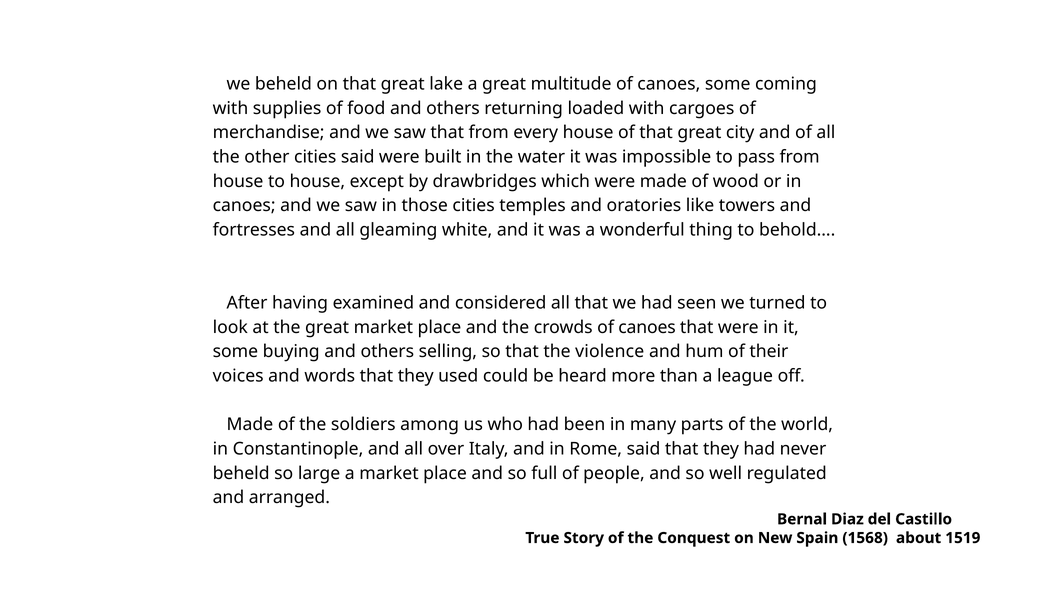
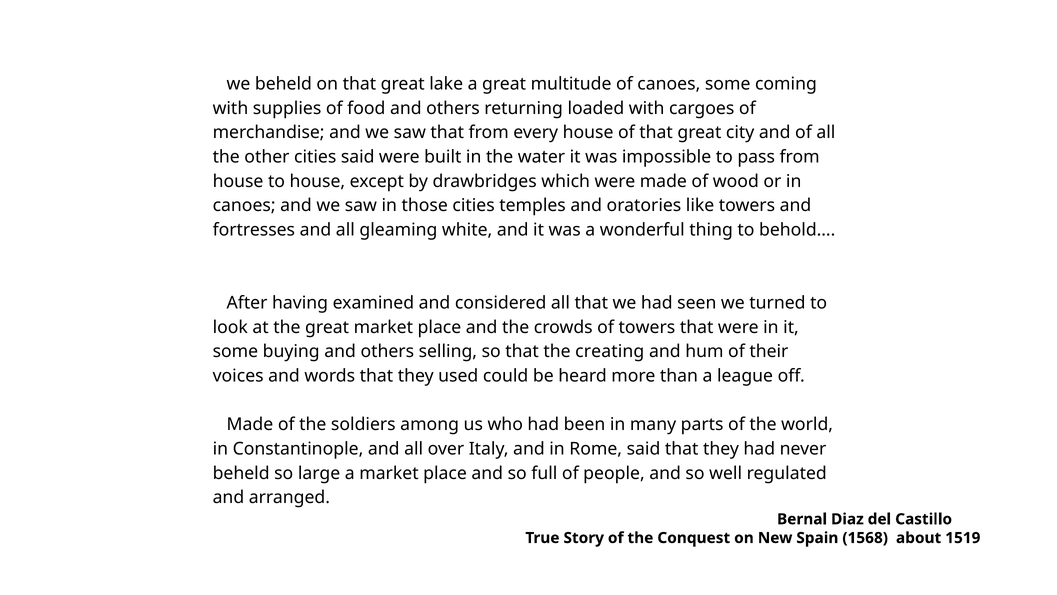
crowds of canoes: canoes -> towers
violence: violence -> creating
